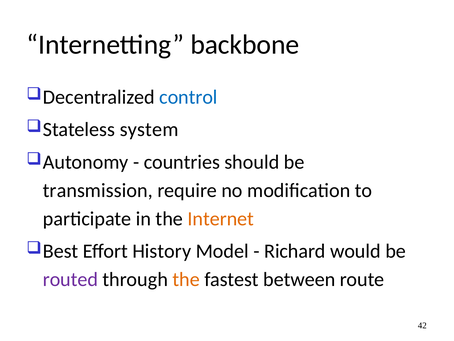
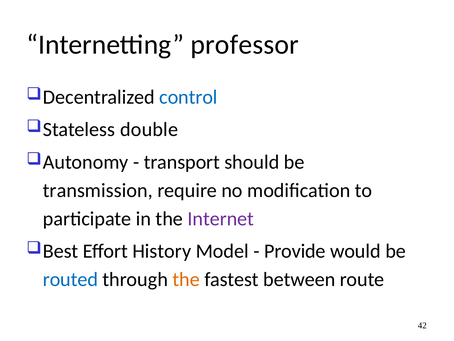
backbone: backbone -> professor
system: system -> double
countries: countries -> transport
Internet colour: orange -> purple
Richard: Richard -> Provide
routed colour: purple -> blue
